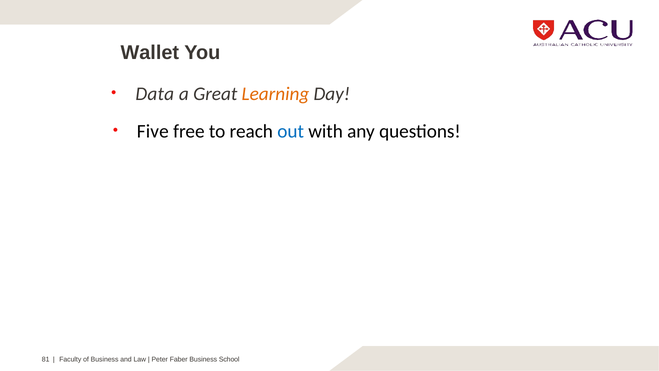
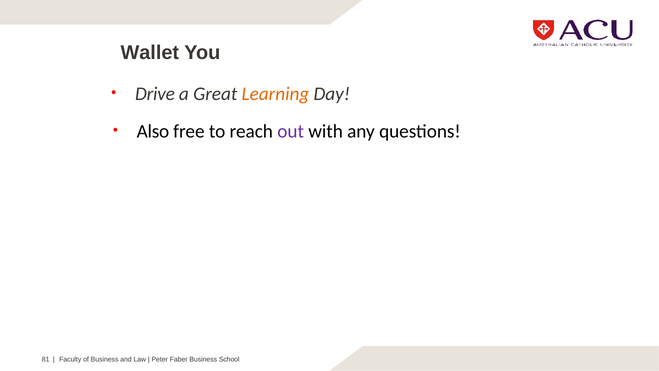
Data: Data -> Drive
Five: Five -> Also
out colour: blue -> purple
